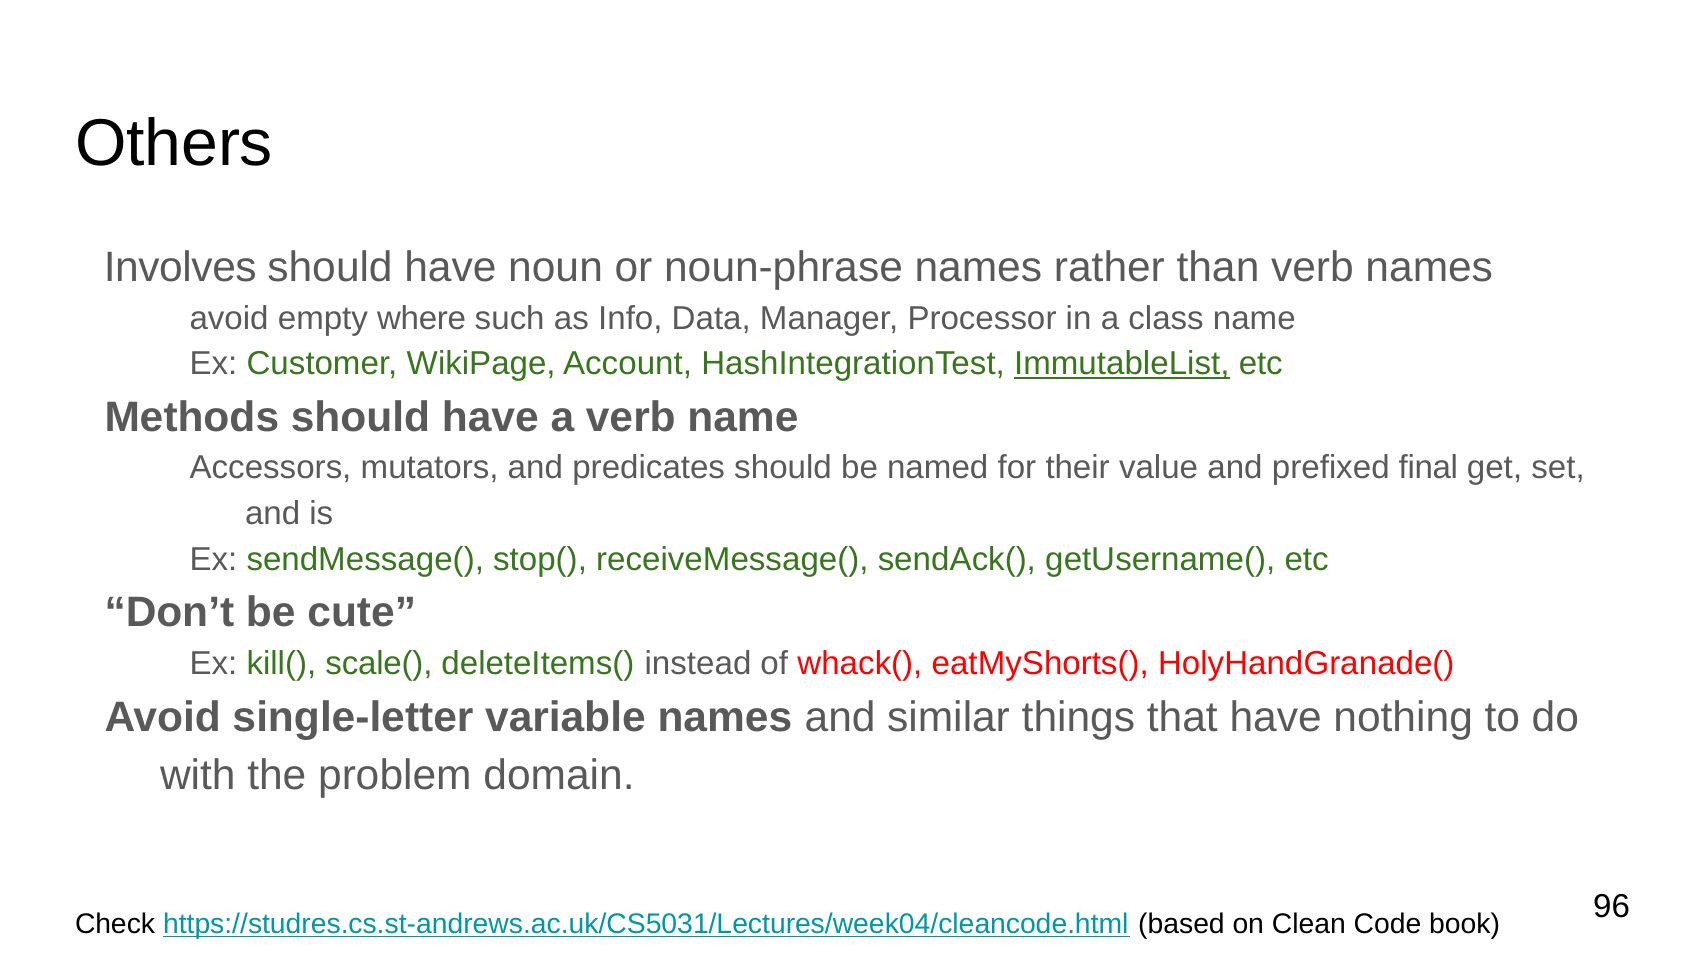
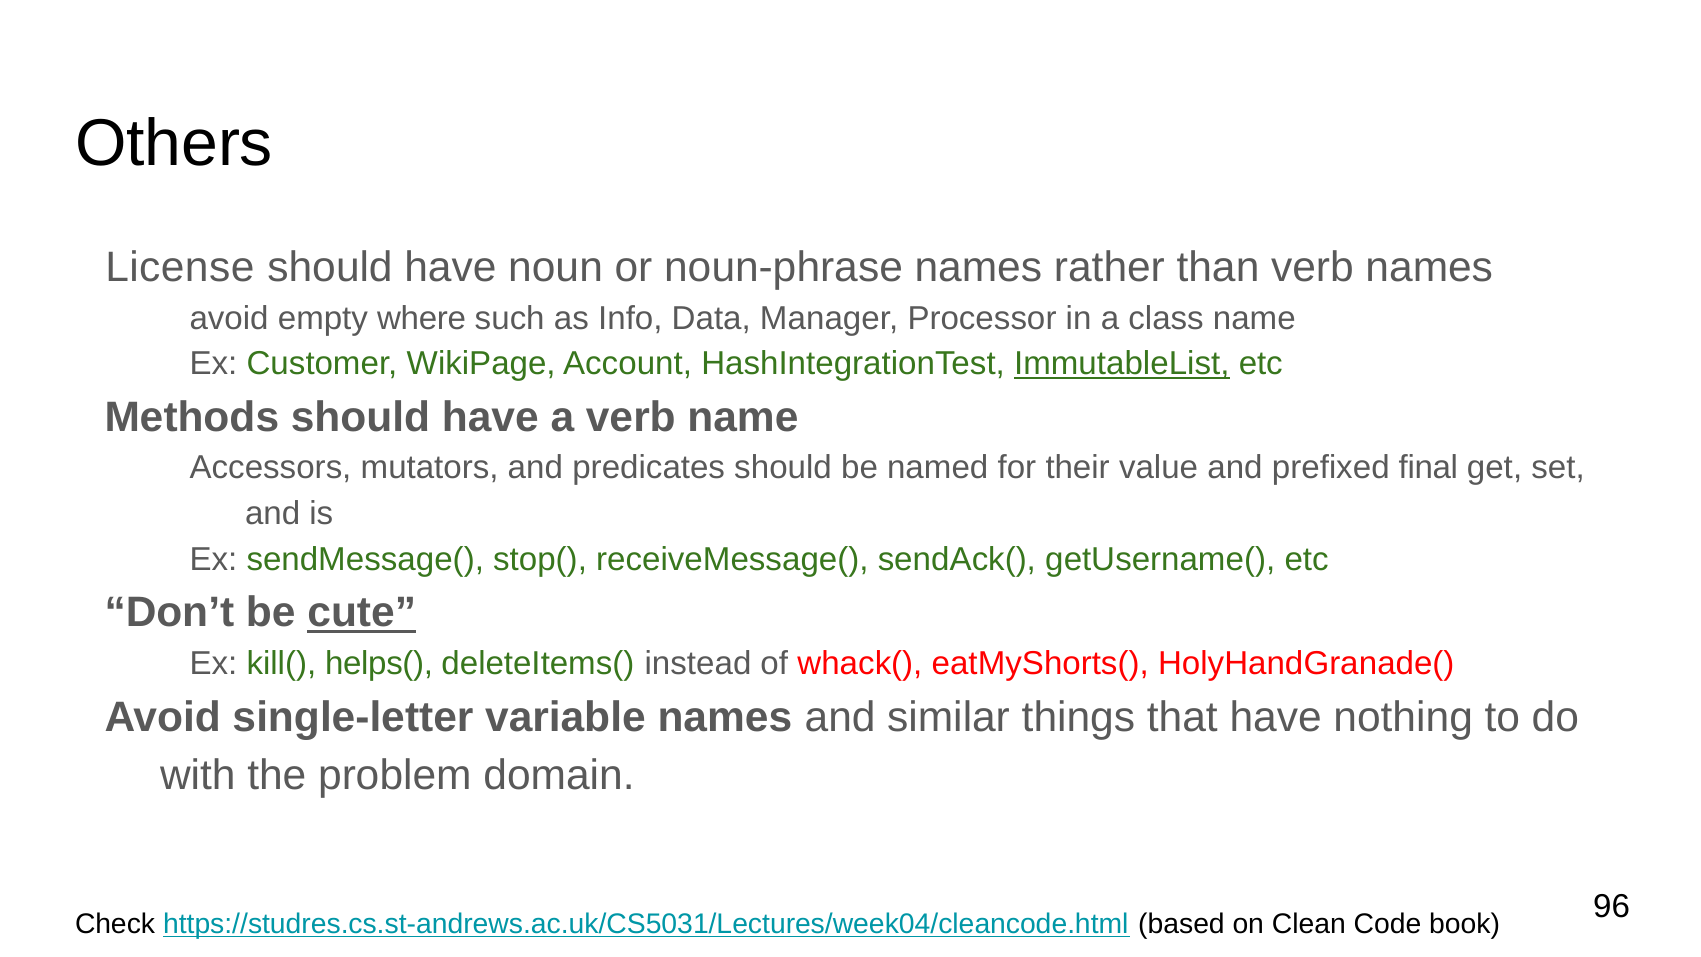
Involves: Involves -> License
cute underline: none -> present
scale(: scale( -> helps(
